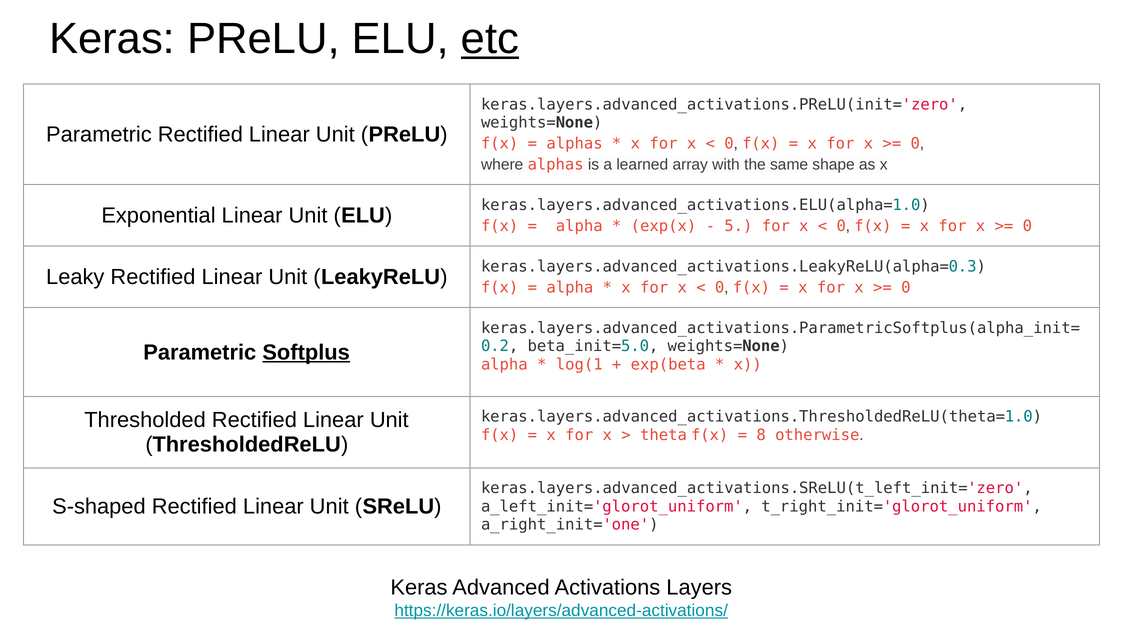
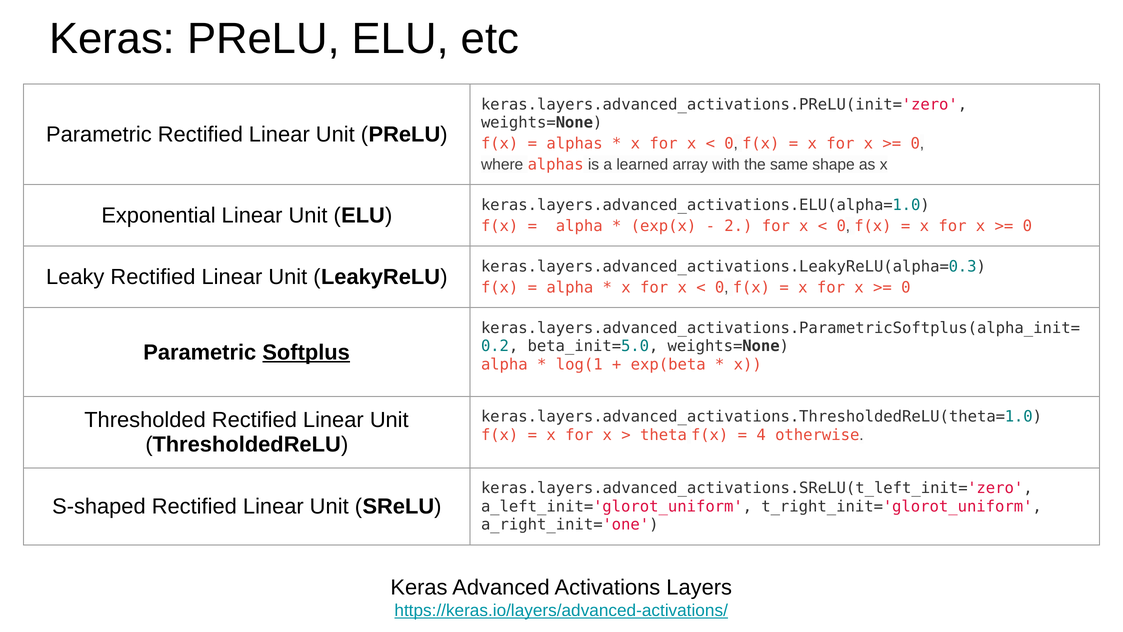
etc underline: present -> none
5: 5 -> 2
8: 8 -> 4
